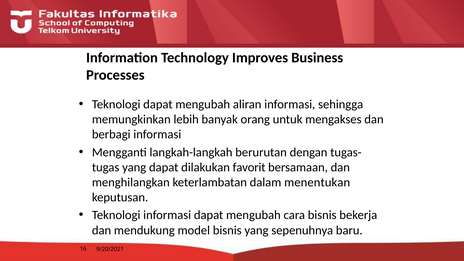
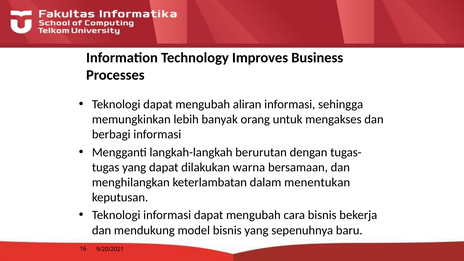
favorit: favorit -> warna
